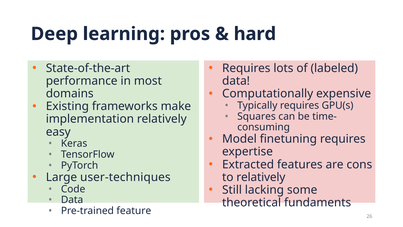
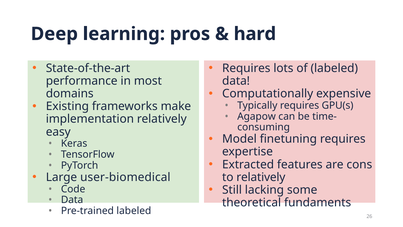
Squares: Squares -> Agapow
user-techniques: user-techniques -> user-biomedical
Pre-trained feature: feature -> labeled
